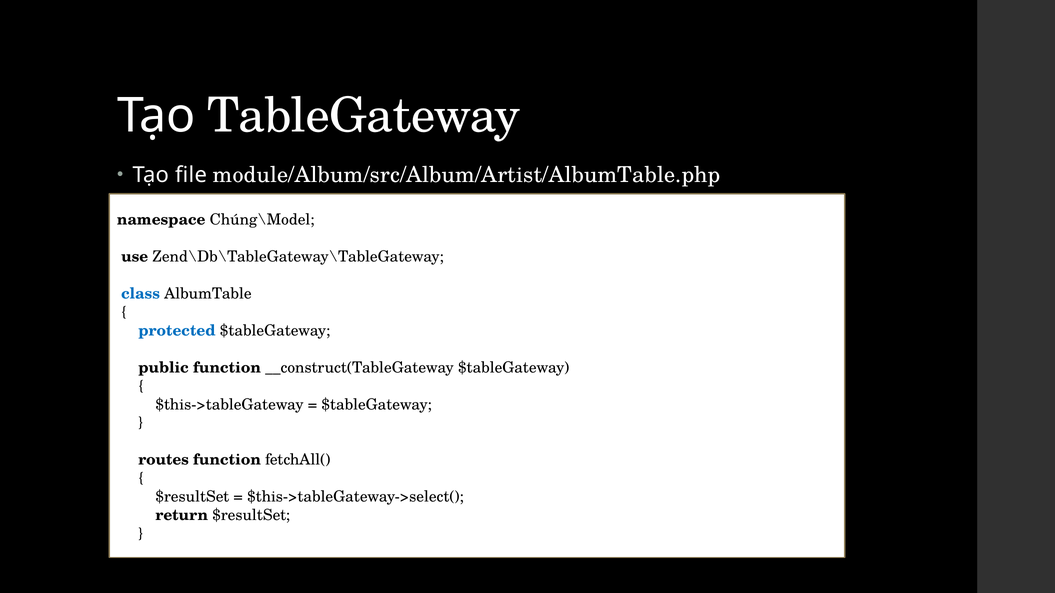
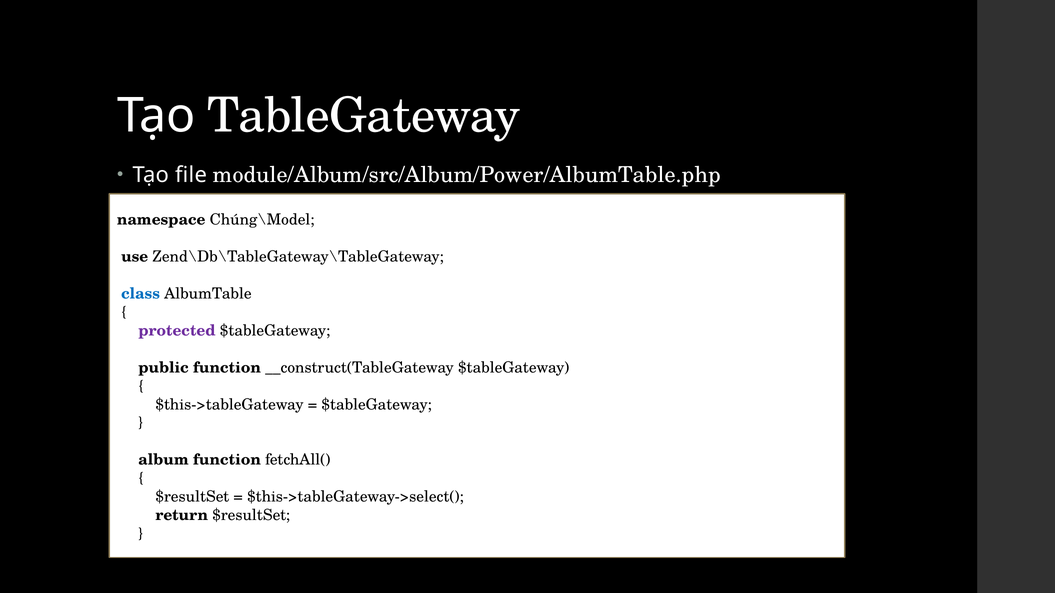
module/Album/src/Album/Artist/AlbumTable.php: module/Album/src/Album/Artist/AlbumTable.php -> module/Album/src/Album/Power/AlbumTable.php
protected colour: blue -> purple
routes: routes -> album
